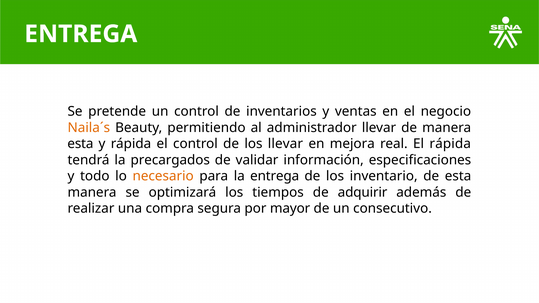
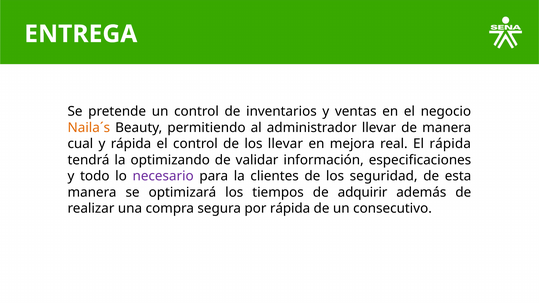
esta at (80, 144): esta -> cual
precargados: precargados -> optimizando
necesario colour: orange -> purple
la entrega: entrega -> clientes
inventario: inventario -> seguridad
por mayor: mayor -> rápida
